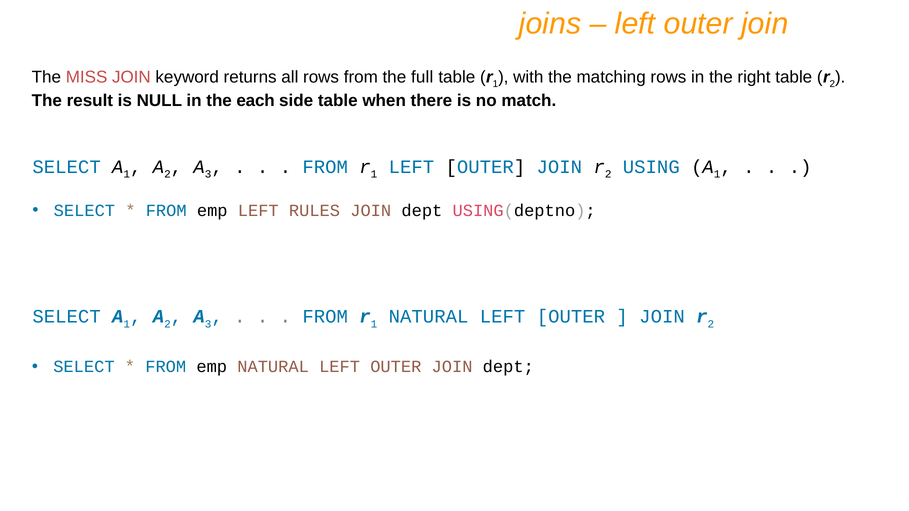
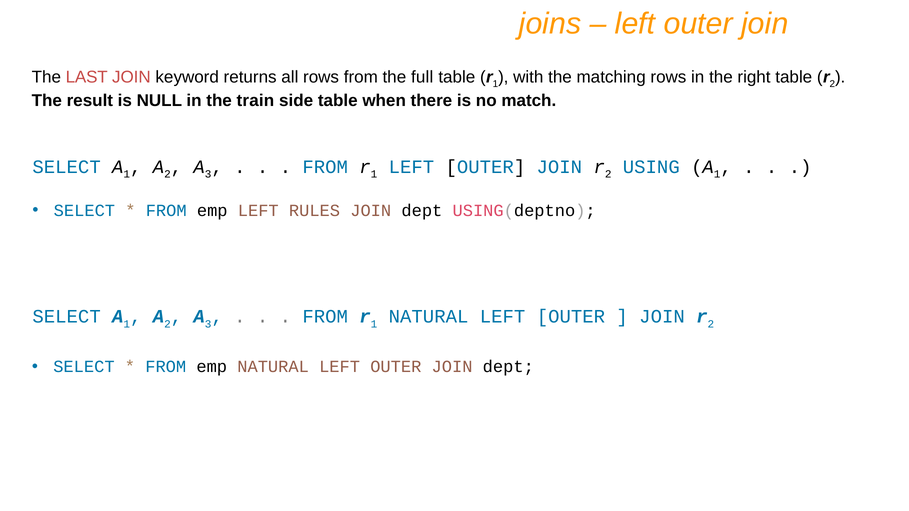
MISS: MISS -> LAST
each: each -> train
